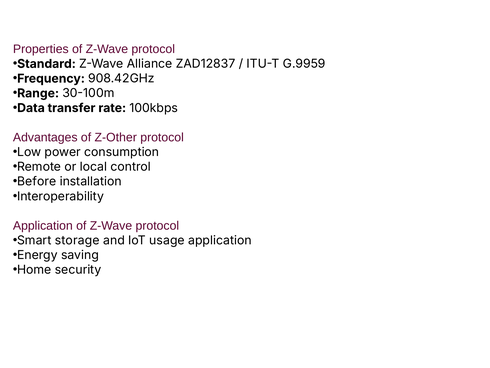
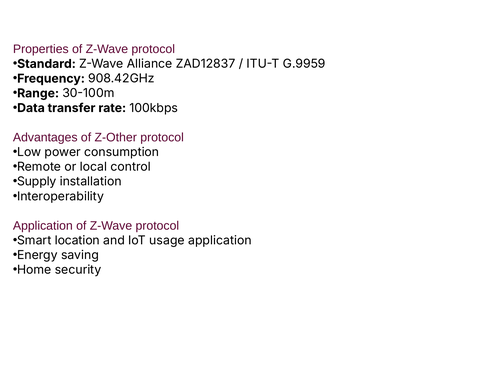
Before: Before -> Supply
storage: storage -> location
